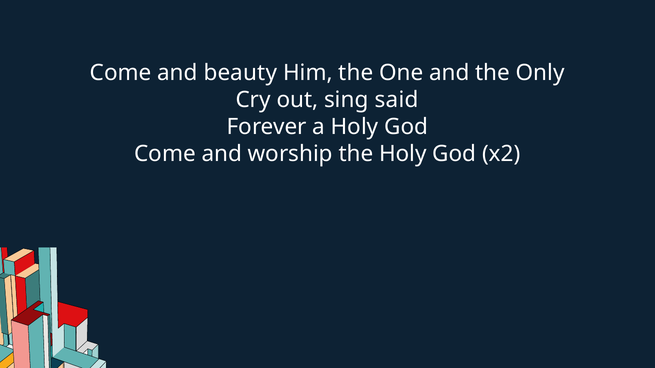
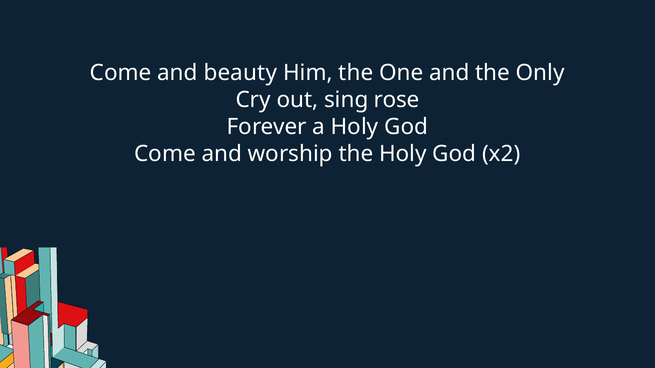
said: said -> rose
